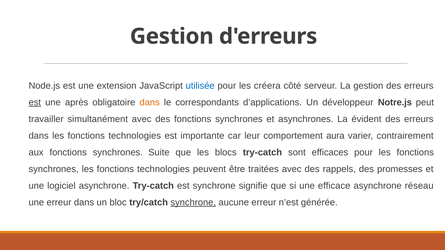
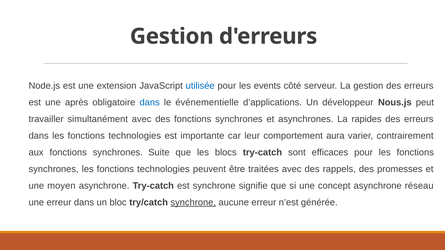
créera: créera -> events
est at (35, 103) underline: present -> none
dans at (150, 103) colour: orange -> blue
correspondants: correspondants -> événementielle
Notre.js: Notre.js -> Nous.js
évident: évident -> rapides
logiciel: logiciel -> moyen
efficace: efficace -> concept
